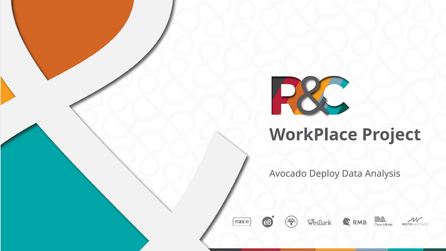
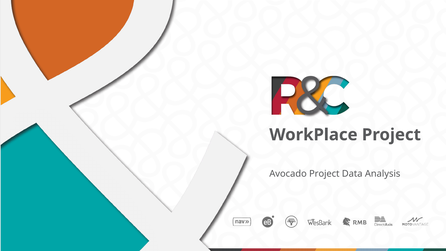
Avocado Deploy: Deploy -> Project
